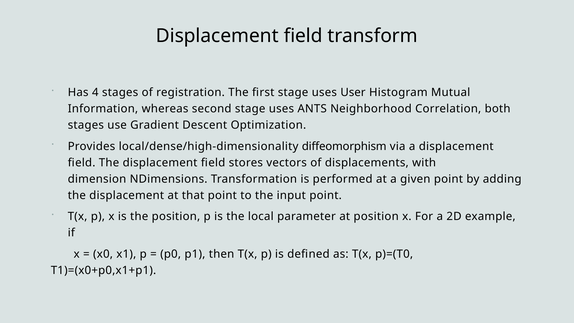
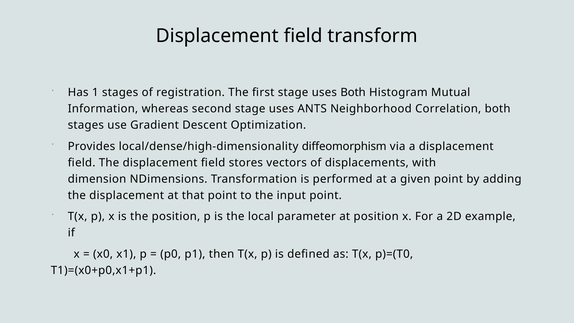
4: 4 -> 1
uses User: User -> Both
